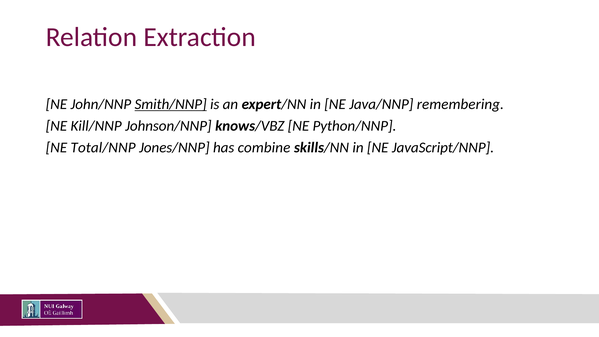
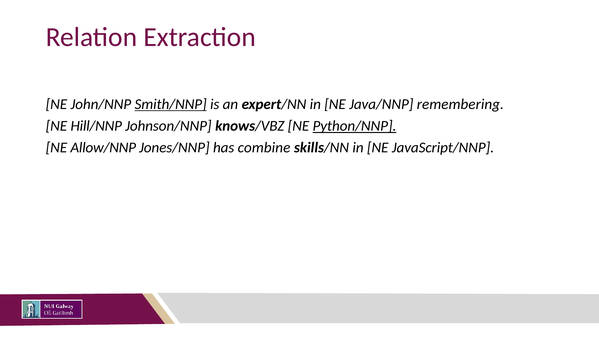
Kill/NNP: Kill/NNP -> Hill/NNP
Python/NNP underline: none -> present
Total/NNP: Total/NNP -> Allow/NNP
